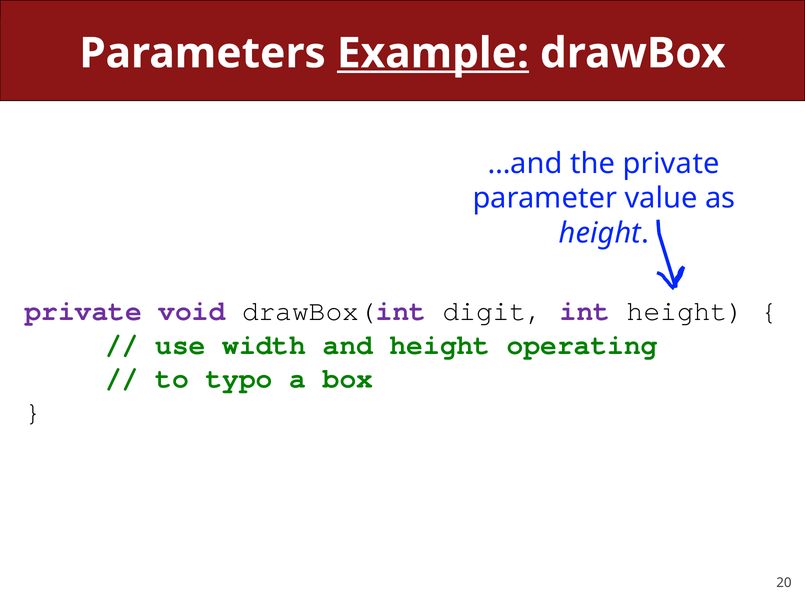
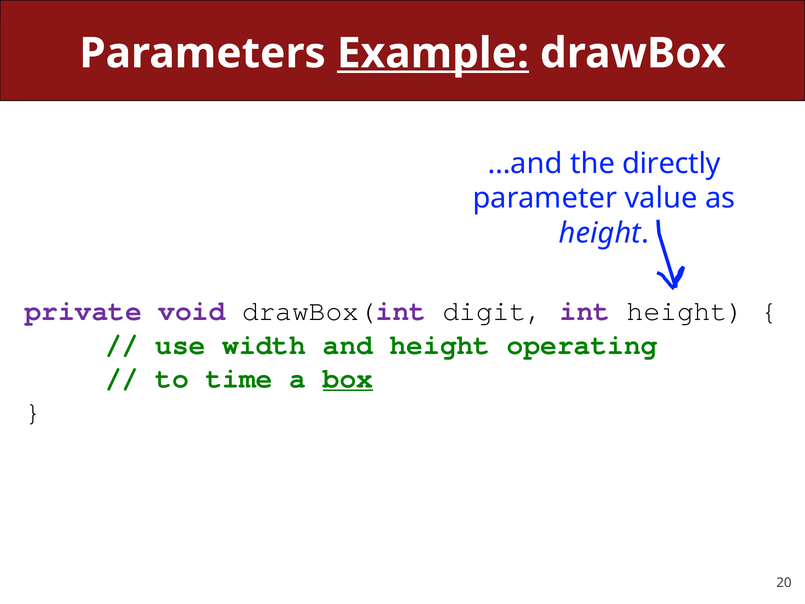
the private: private -> directly
typo: typo -> time
box underline: none -> present
